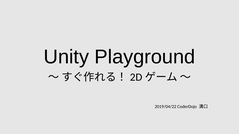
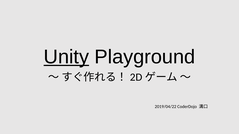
Unity underline: none -> present
